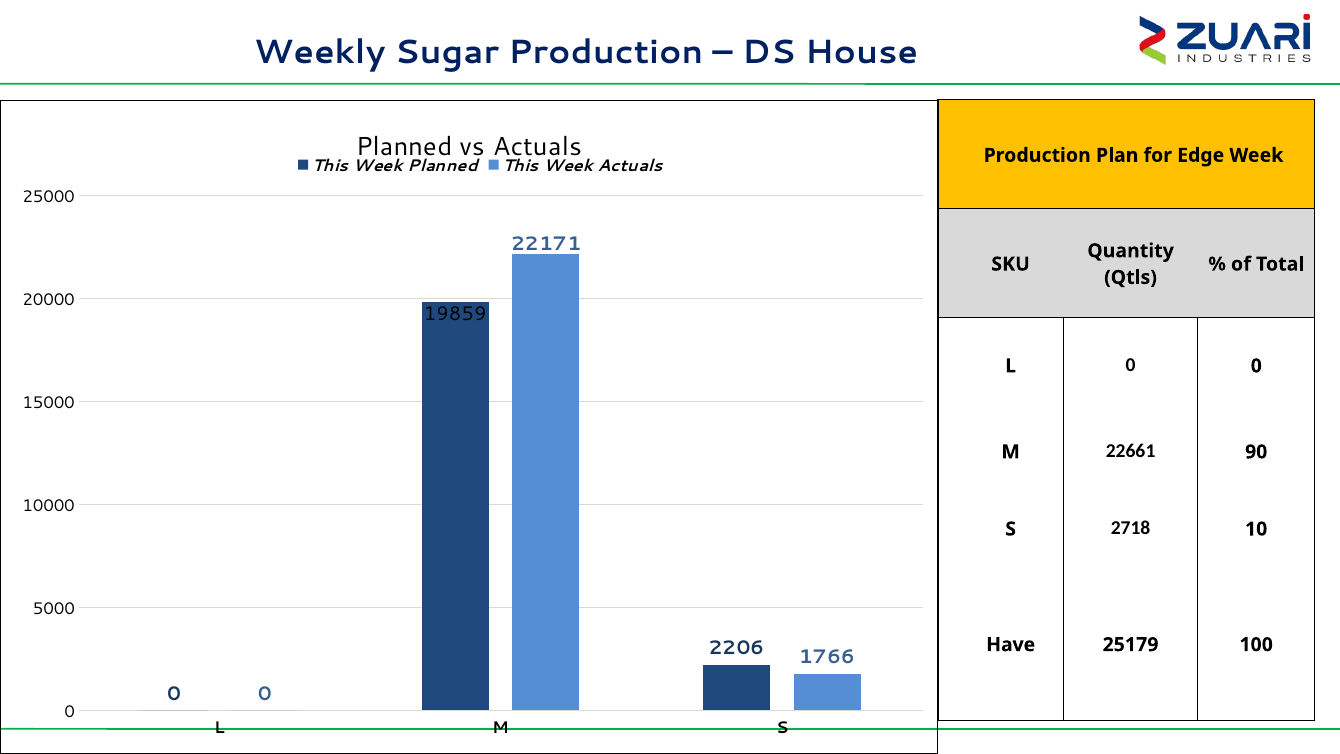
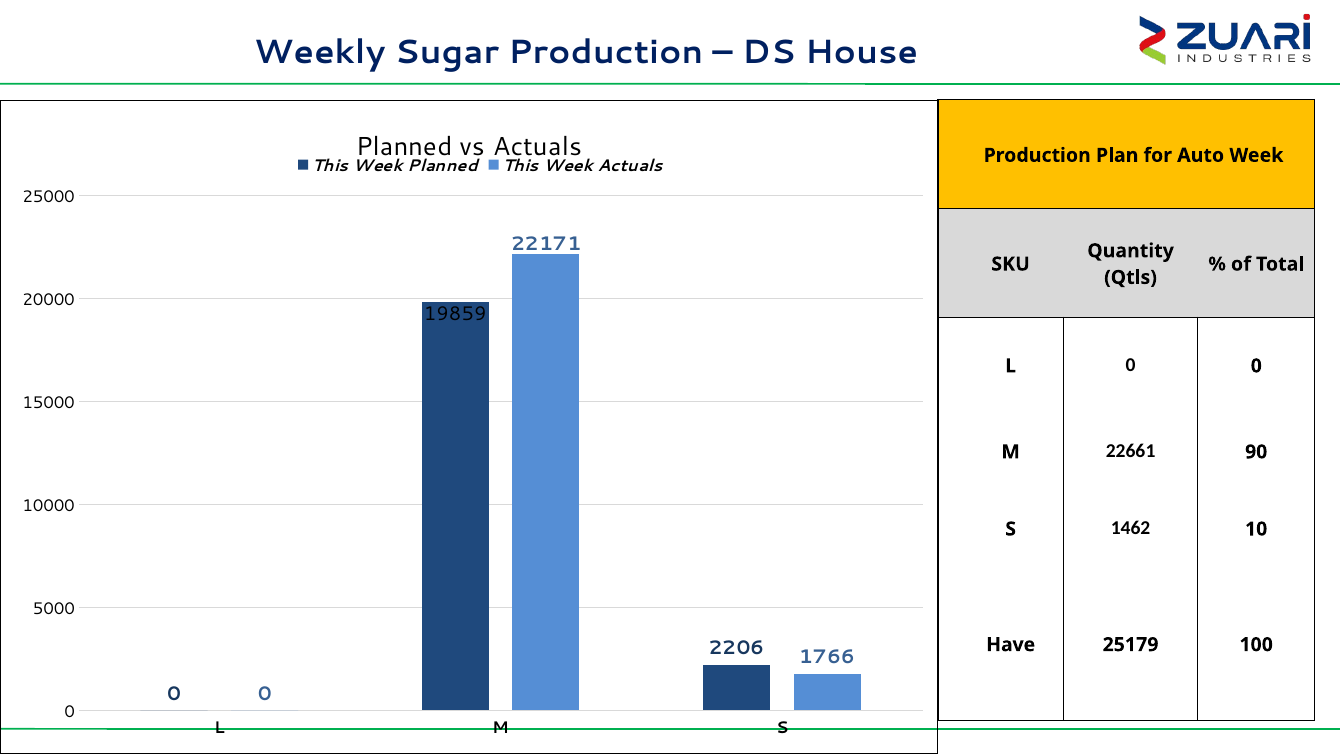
Edge: Edge -> Auto
2718: 2718 -> 1462
